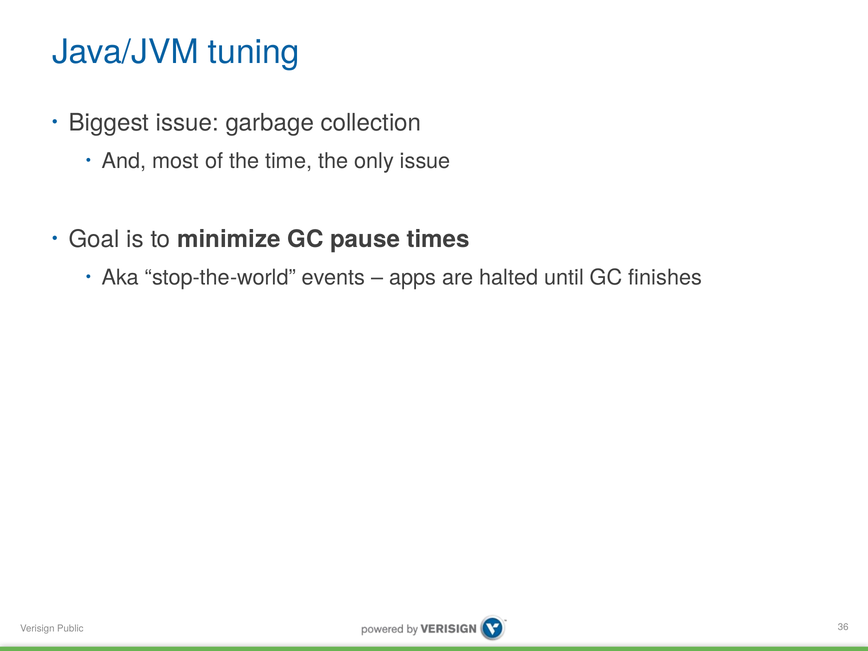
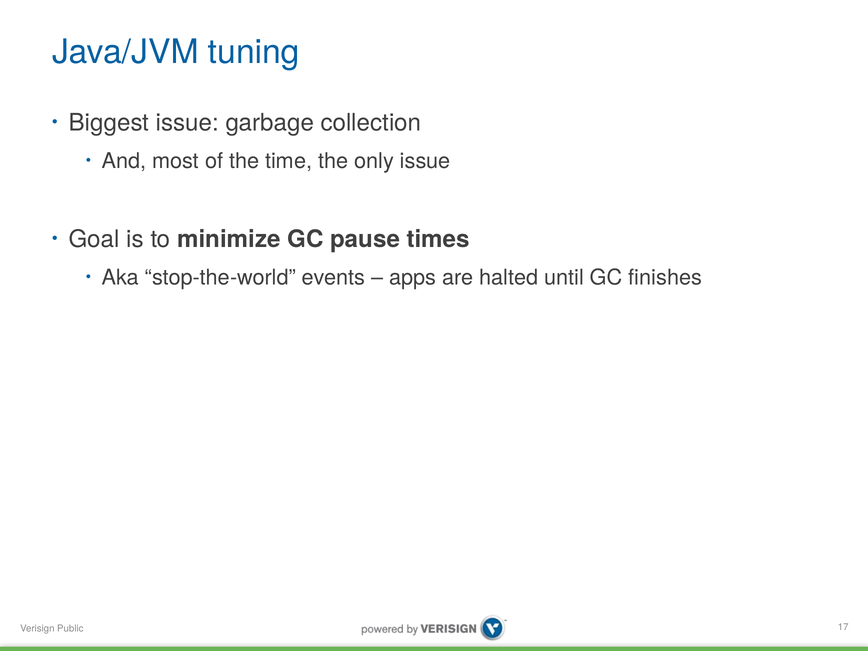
36: 36 -> 17
